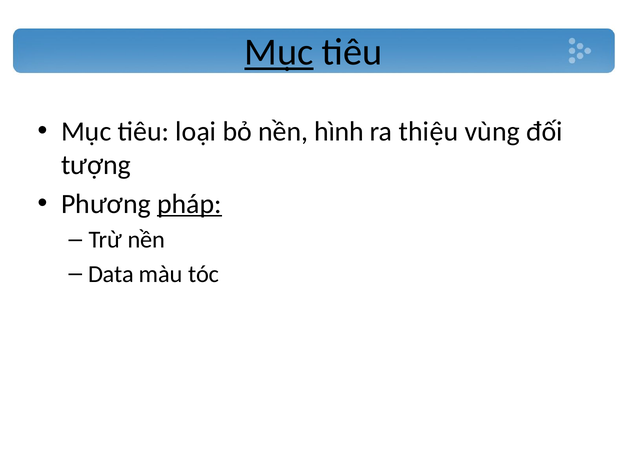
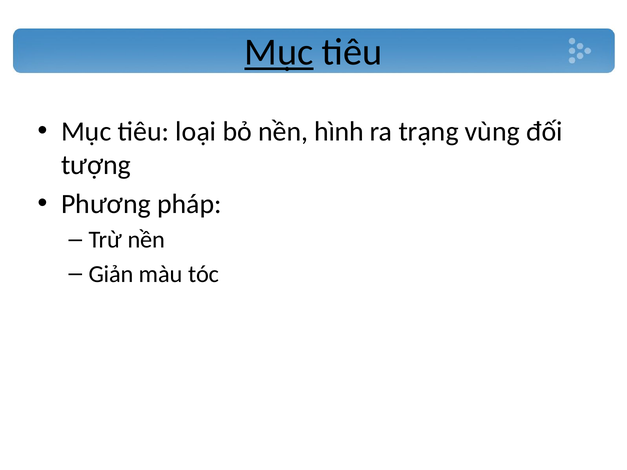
thiệu: thiệu -> trạng
pháp underline: present -> none
Data: Data -> Giản
